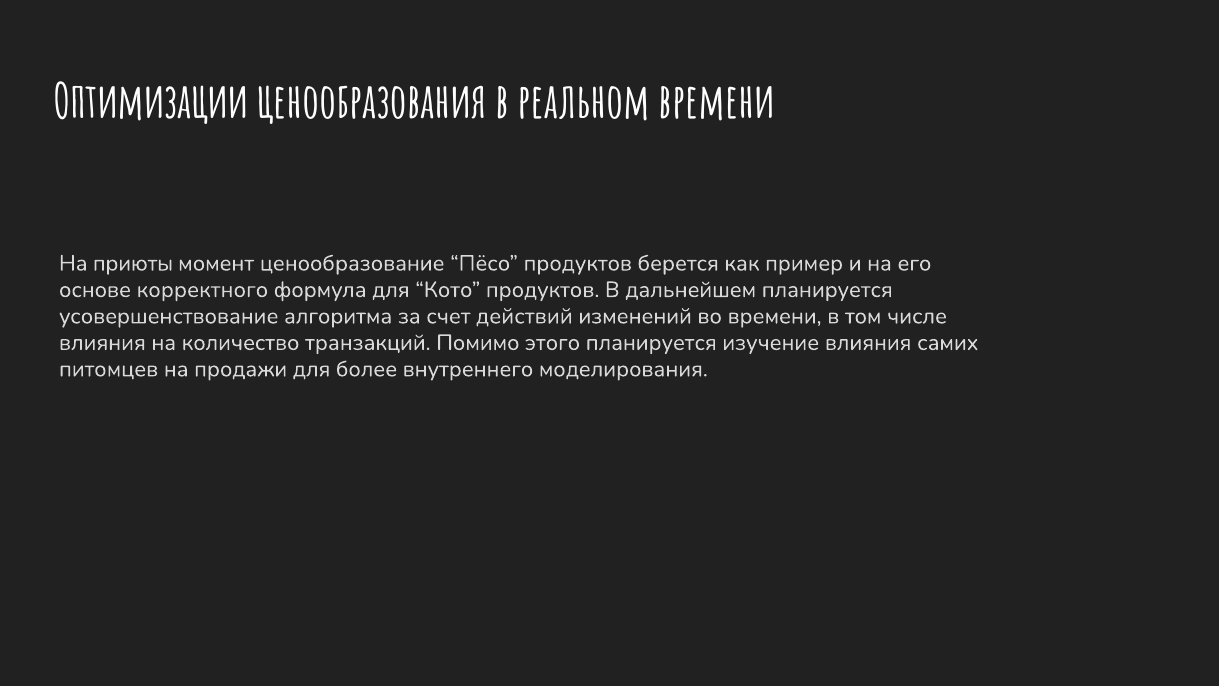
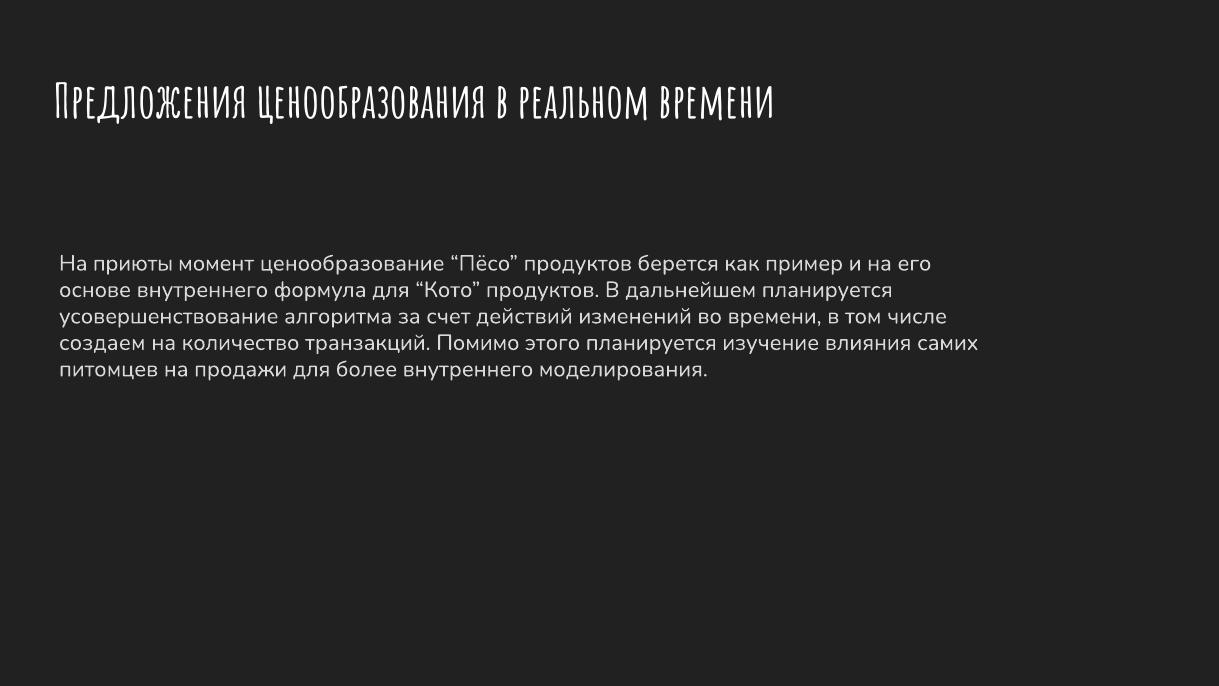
Оптимизации: Оптимизации -> Предложения
основе корректного: корректного -> внутреннего
влияния at (102, 342): влияния -> создаем
